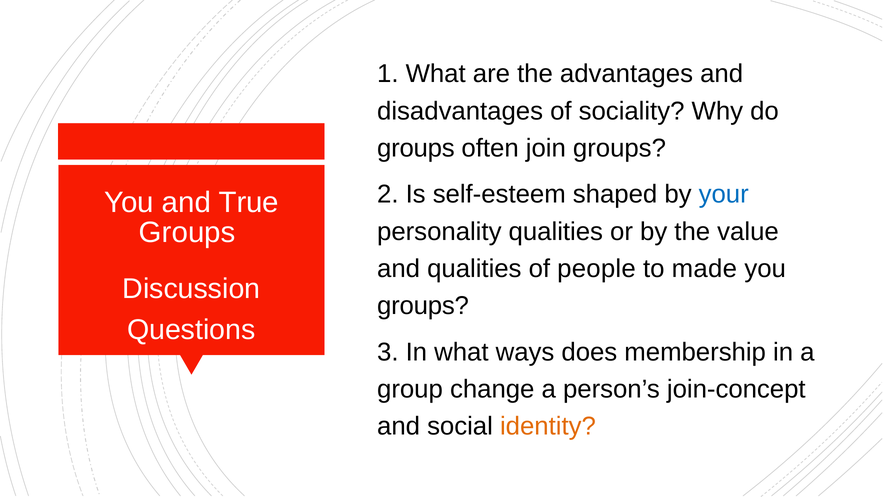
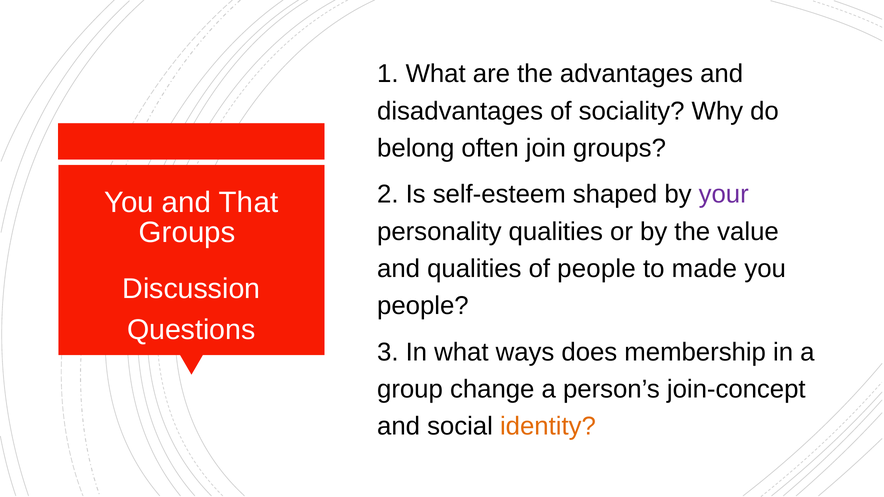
groups at (416, 148): groups -> belong
your colour: blue -> purple
True: True -> That
groups at (423, 306): groups -> people
